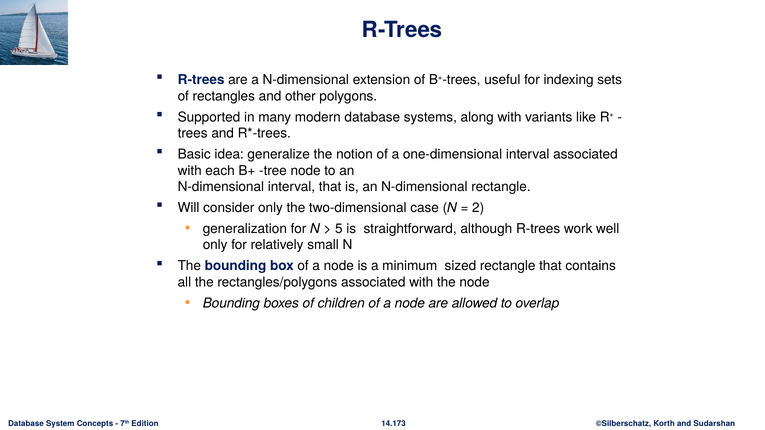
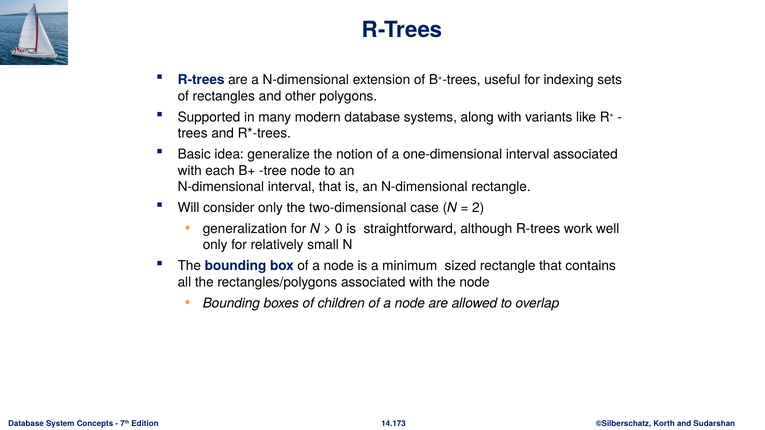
5: 5 -> 0
